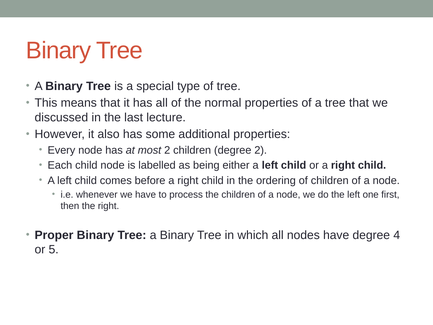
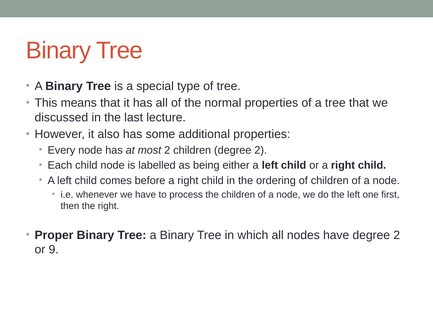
have degree 4: 4 -> 2
5: 5 -> 9
